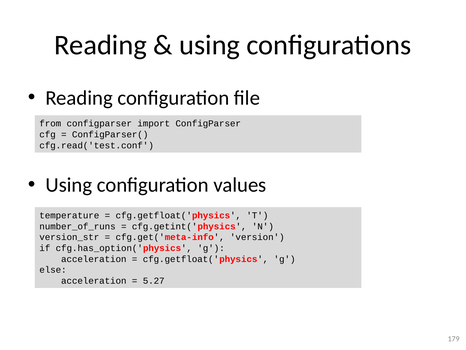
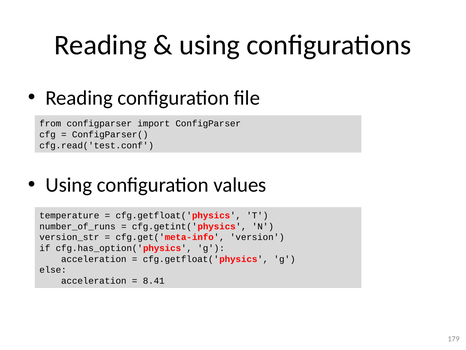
5.27: 5.27 -> 8.41
